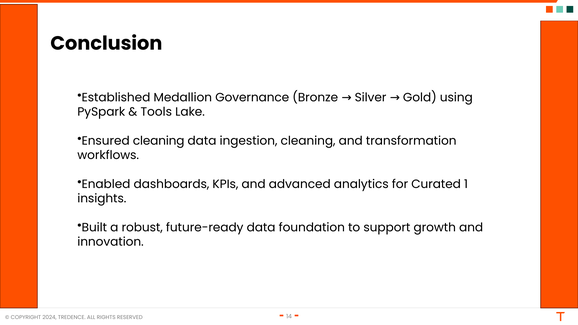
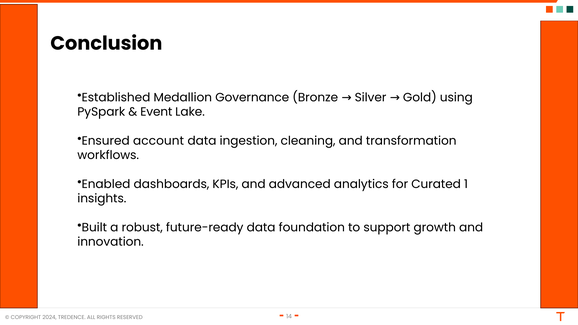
Tools: Tools -> Event
Ensured cleaning: cleaning -> account
